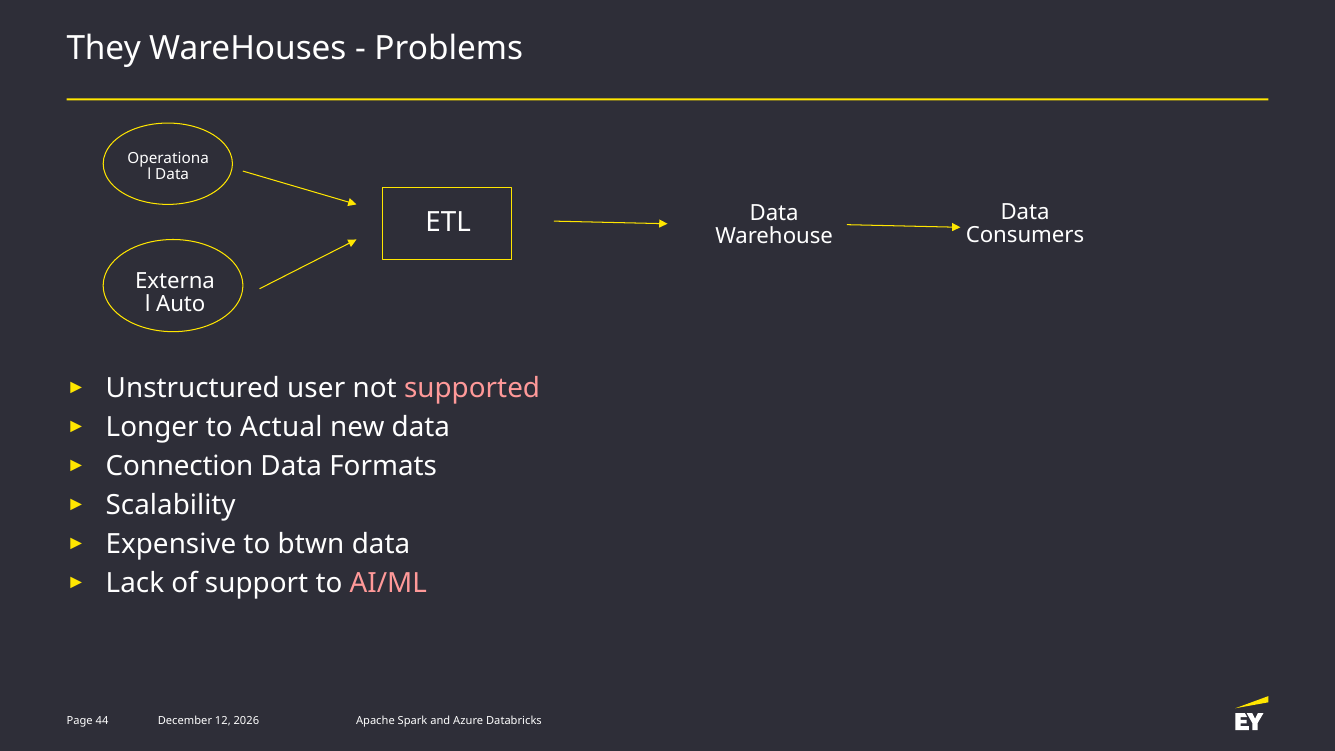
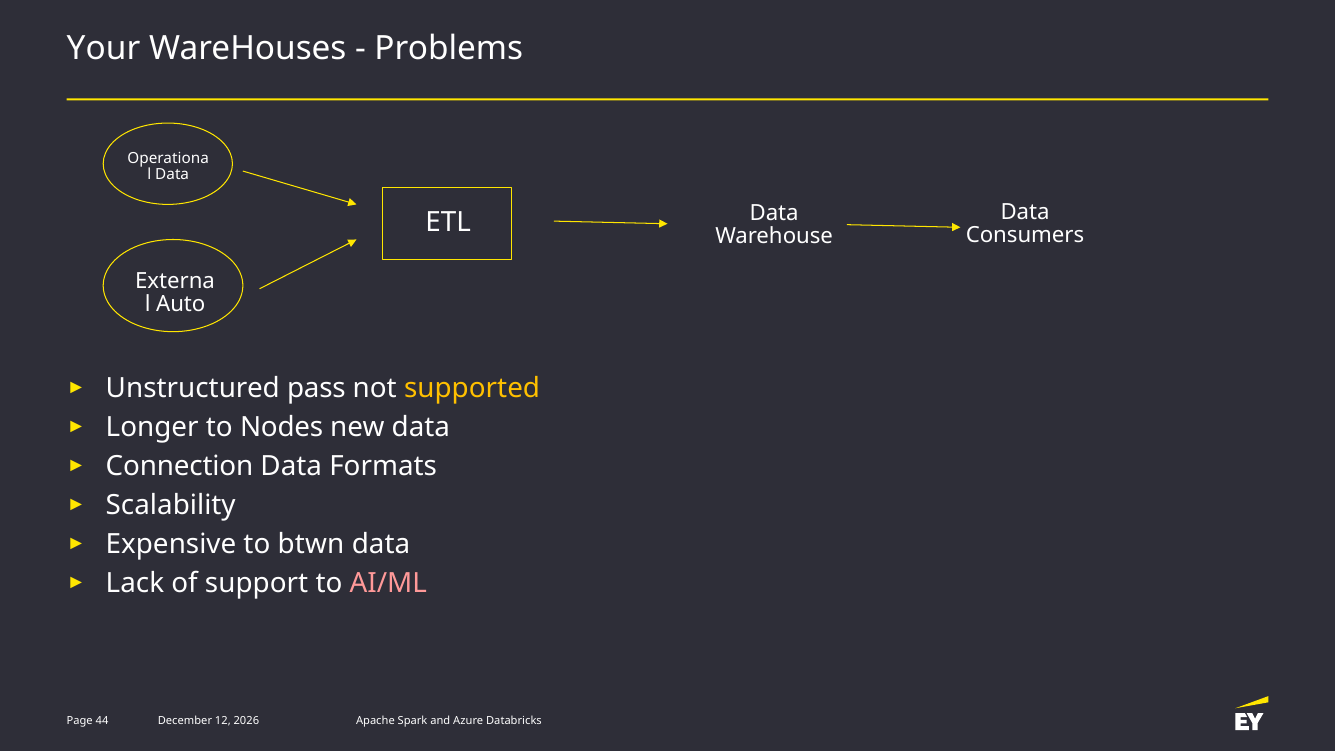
They: They -> Your
user: user -> pass
supported colour: pink -> yellow
Actual: Actual -> Nodes
